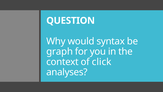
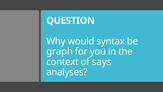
click: click -> says
